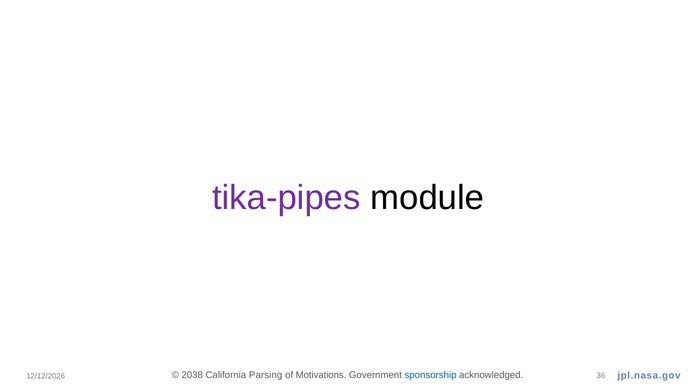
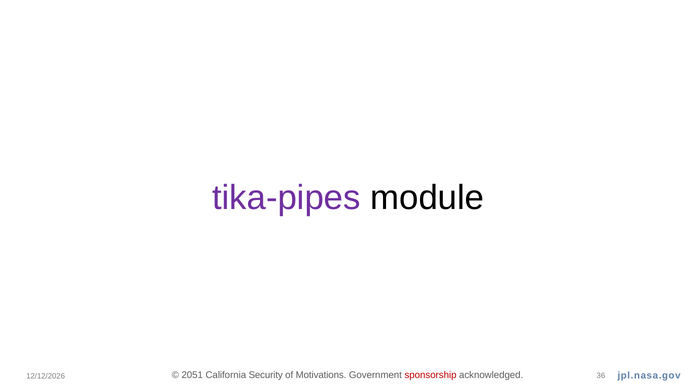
2038: 2038 -> 2051
Parsing: Parsing -> Security
sponsorship colour: blue -> red
